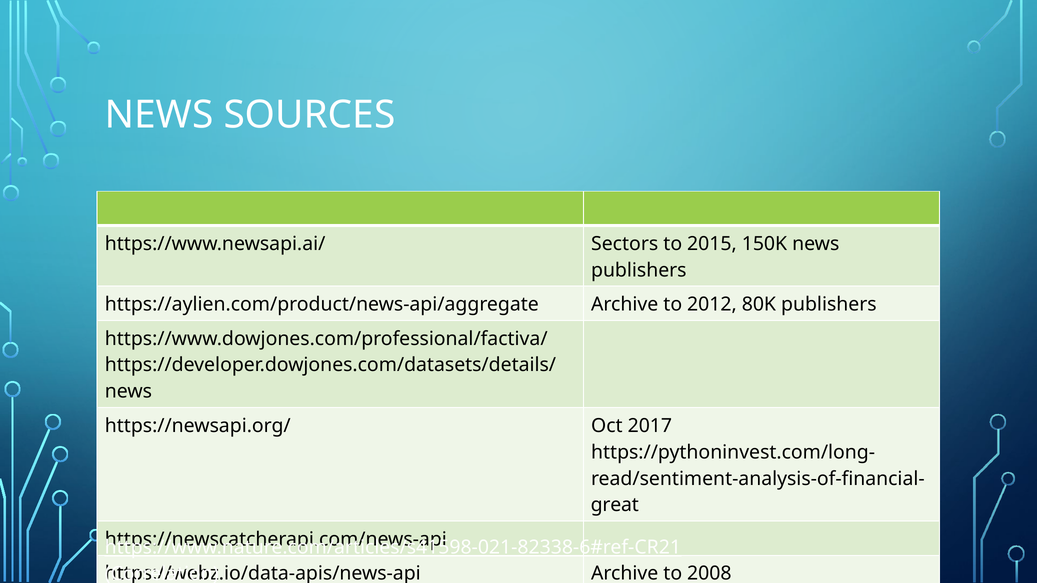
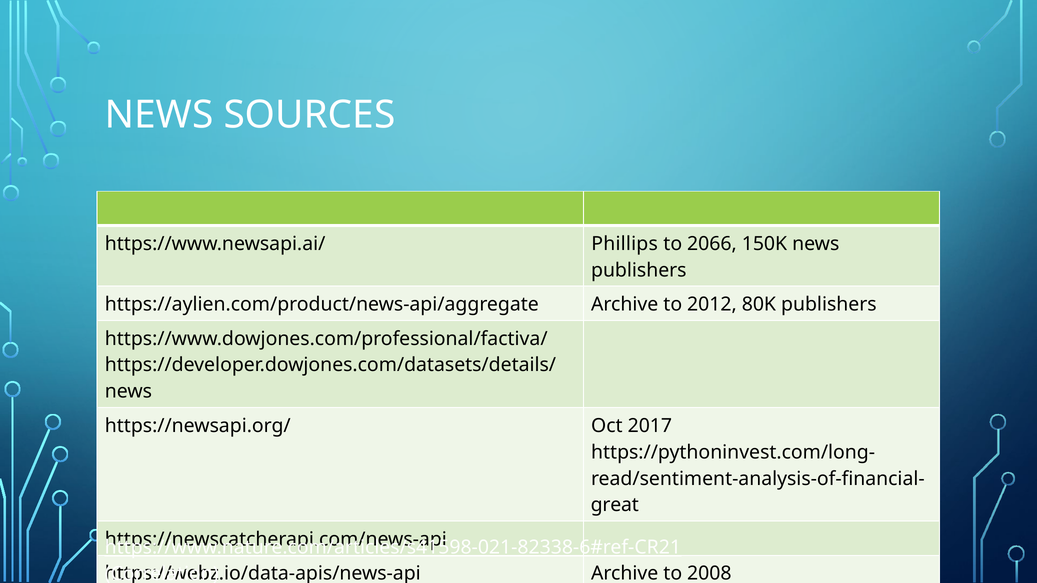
Sectors: Sectors -> Phillips
2015: 2015 -> 2066
